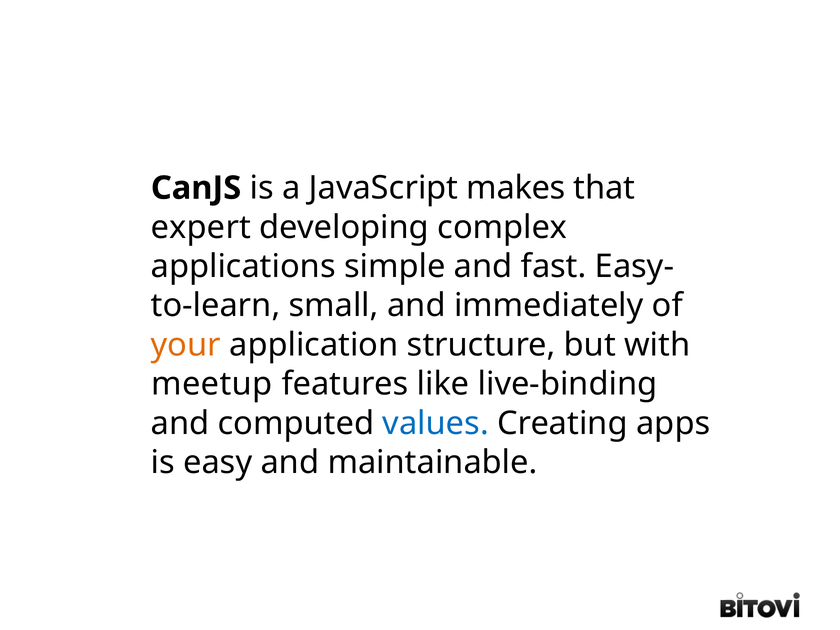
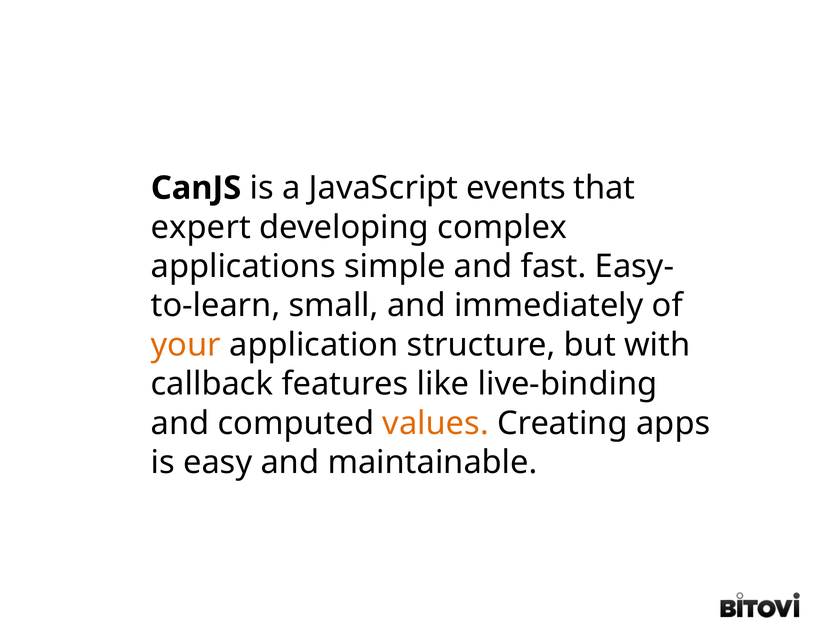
makes: makes -> events
meetup: meetup -> callback
values colour: blue -> orange
